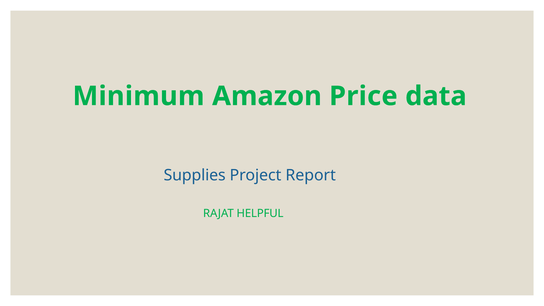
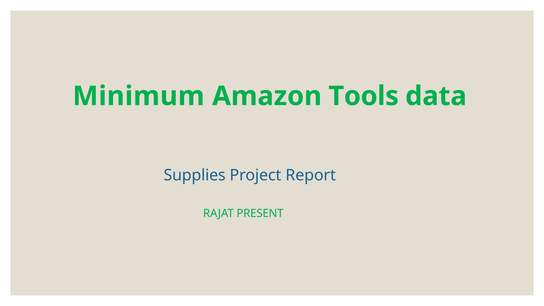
Price: Price -> Tools
HELPFUL: HELPFUL -> PRESENT
